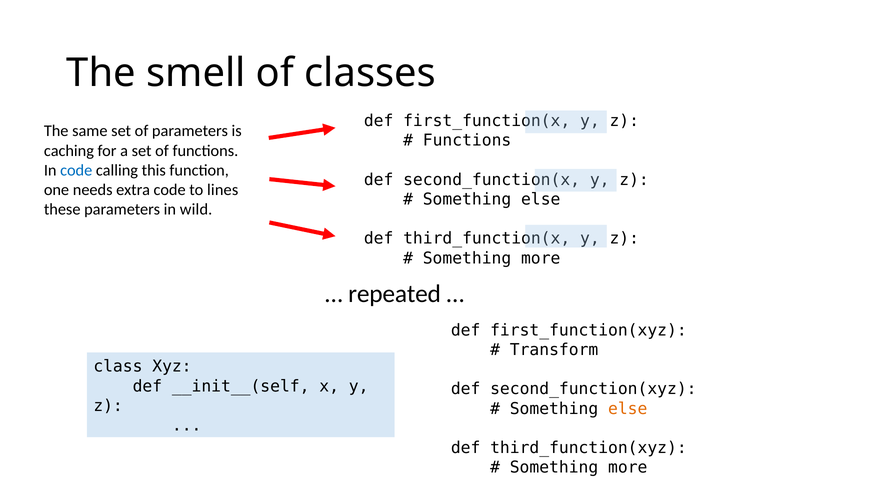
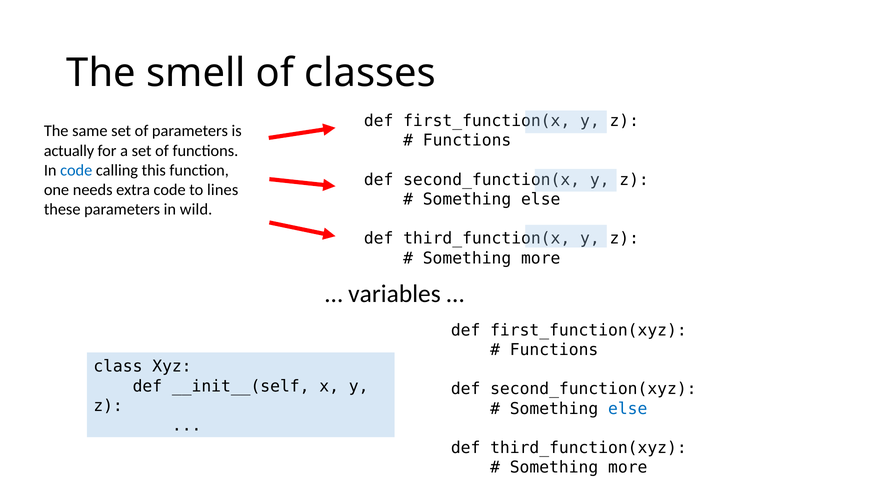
caching: caching -> actually
repeated: repeated -> variables
Transform at (554, 350): Transform -> Functions
else at (628, 409) colour: orange -> blue
